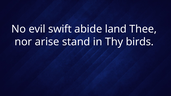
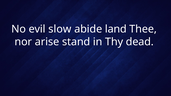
swift: swift -> slow
birds: birds -> dead
